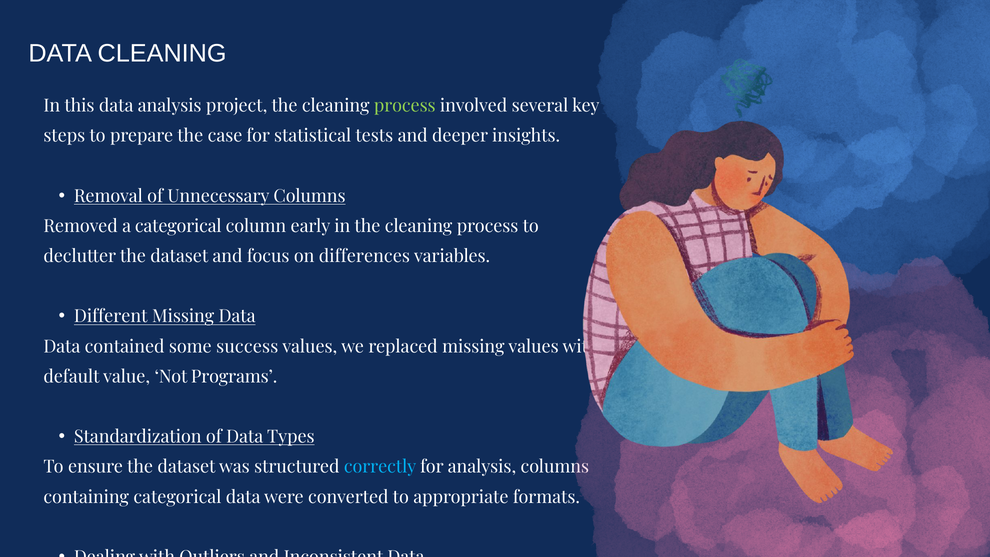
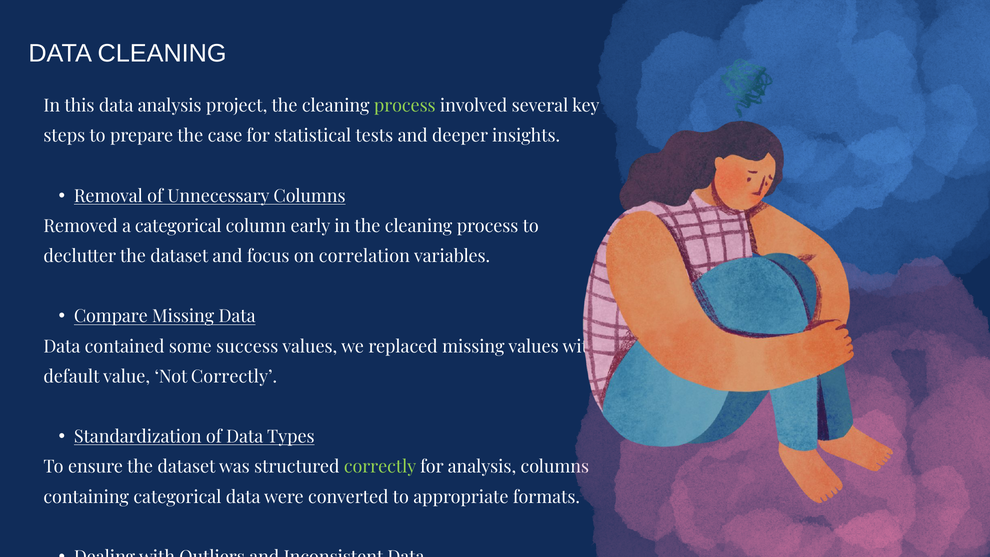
differences: differences -> correlation
Different: Different -> Compare
Not Programs: Programs -> Correctly
correctly at (380, 467) colour: light blue -> light green
